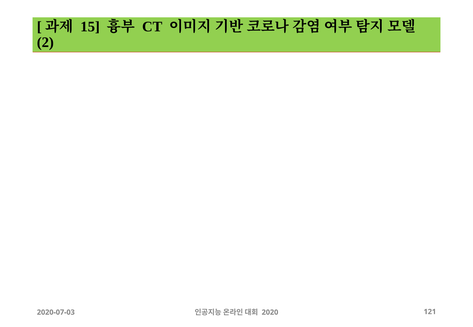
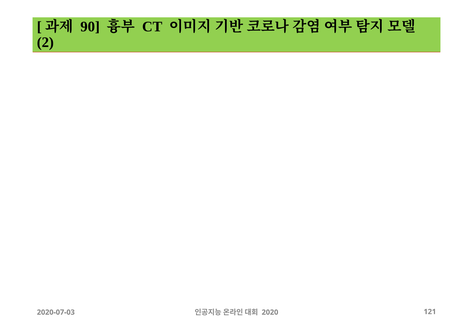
15: 15 -> 90
